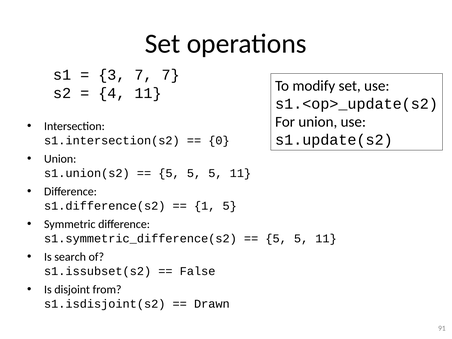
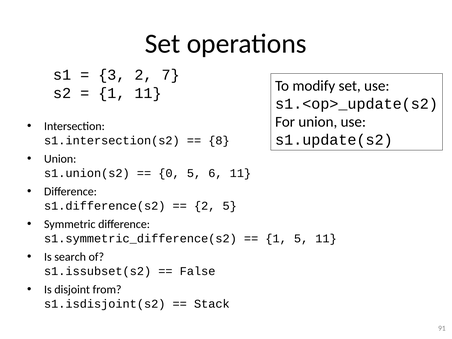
3 7: 7 -> 2
4 at (112, 93): 4 -> 1
0: 0 -> 8
5 at (169, 173): 5 -> 0
5 at (215, 173): 5 -> 6
1 at (205, 206): 1 -> 2
5 at (276, 239): 5 -> 1
Drawn: Drawn -> Stack
